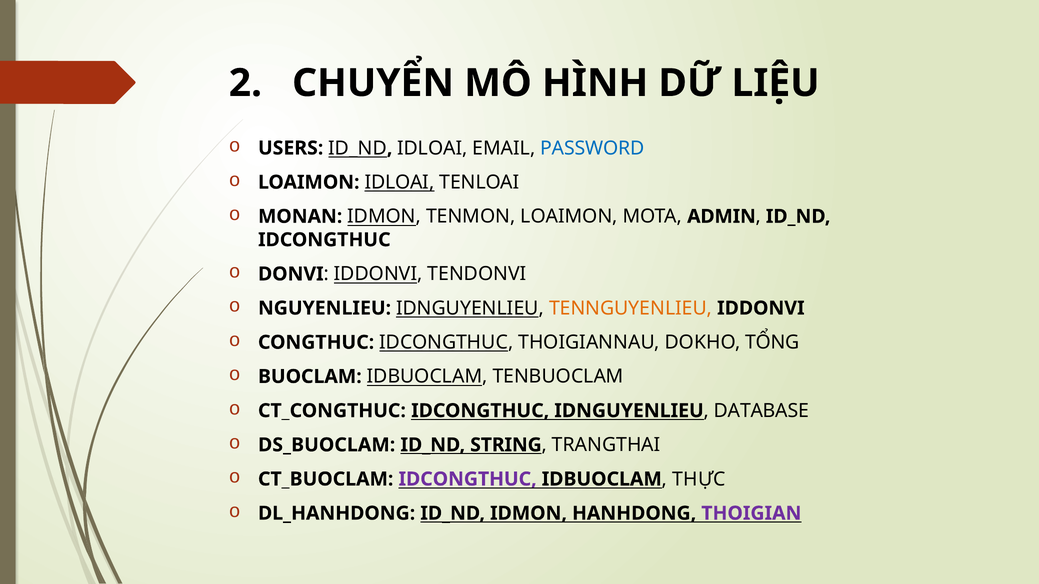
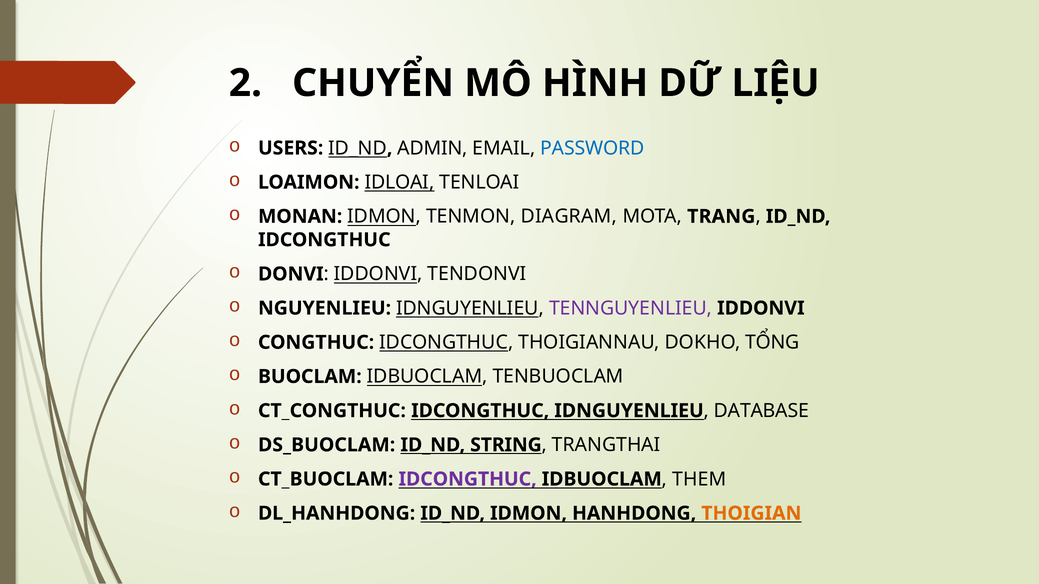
IDLOAI at (432, 148): IDLOAI -> ADMIN
TENMON LOAIMON: LOAIMON -> DIAGRAM
ADMIN: ADMIN -> TRANG
TENNGUYENLIEU colour: orange -> purple
THỰC: THỰC -> THEM
THOIGIAN colour: purple -> orange
